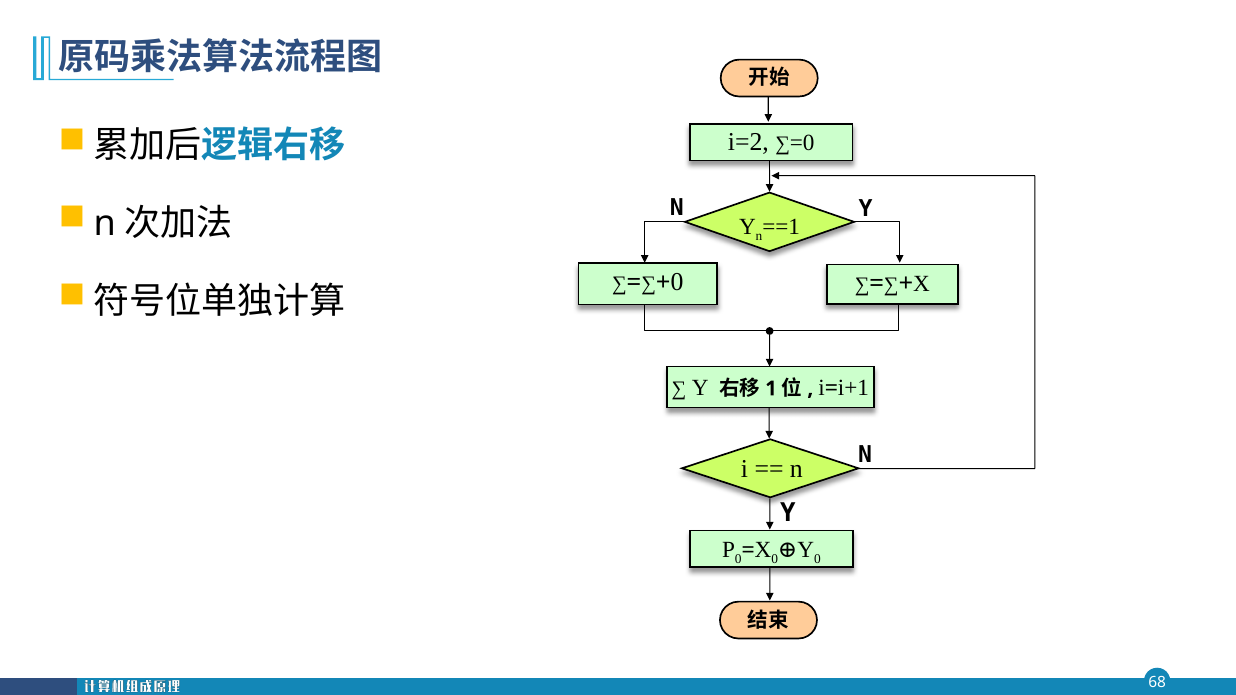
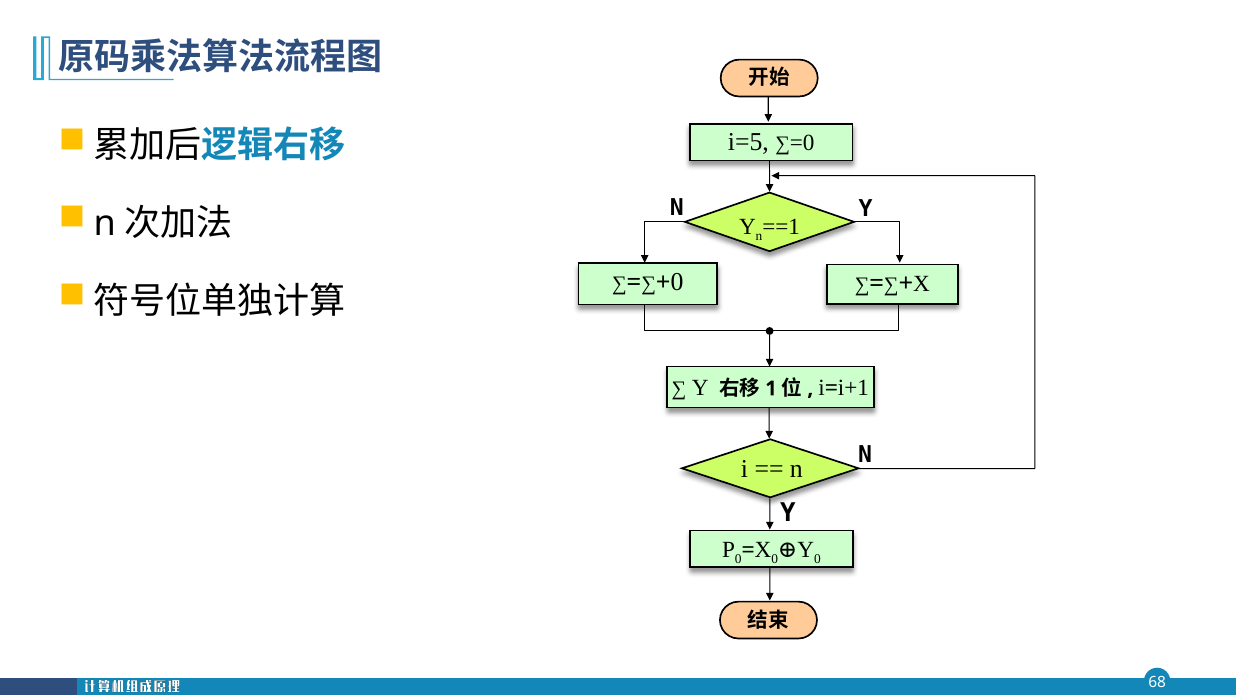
i=2: i=2 -> i=5
